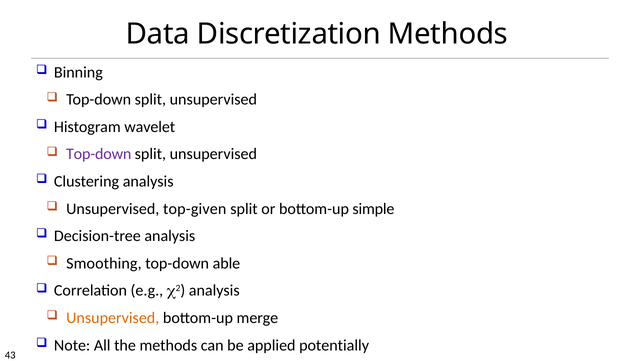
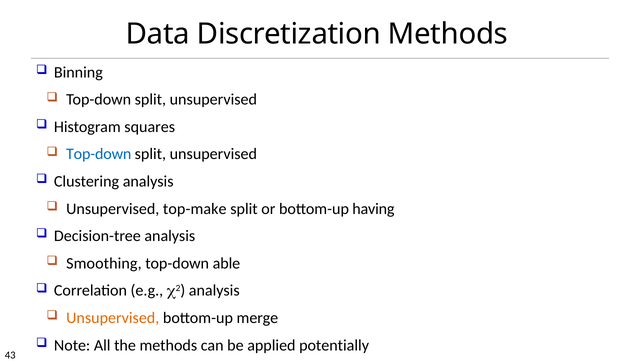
wavelet: wavelet -> squares
Top-down at (99, 154) colour: purple -> blue
top-given: top-given -> top-make
simple: simple -> having
